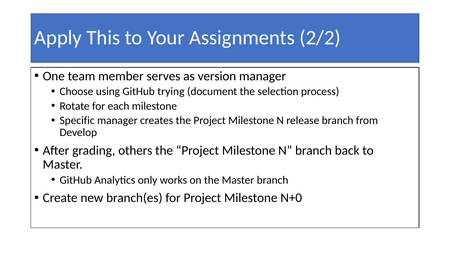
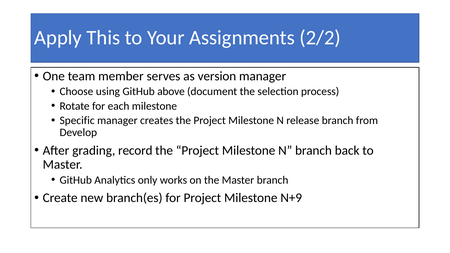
trying: trying -> above
others: others -> record
N+0: N+0 -> N+9
